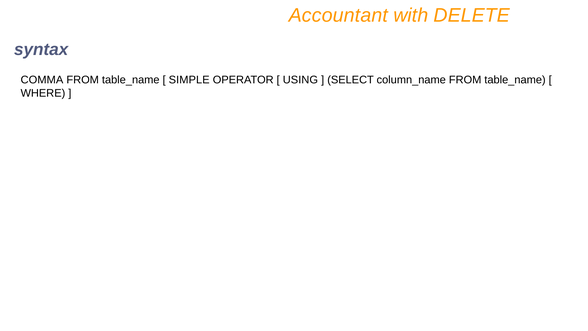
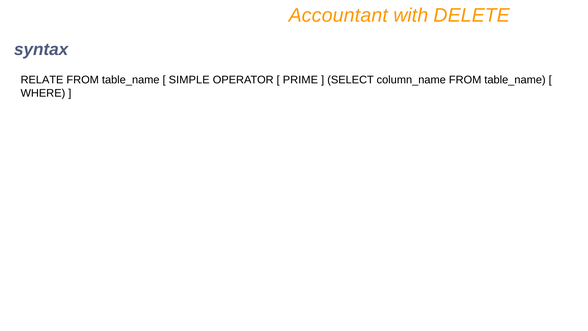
COMMA: COMMA -> RELATE
USING: USING -> PRIME
